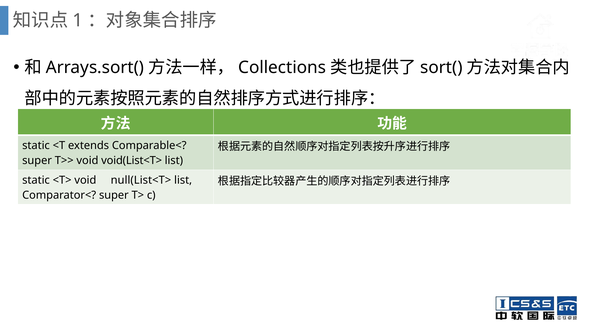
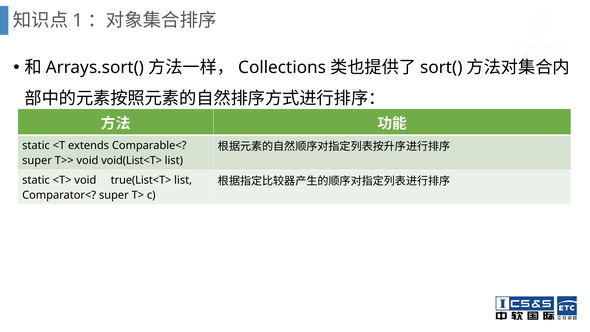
null(List<T>: null(List<T> -> true(List<T>
